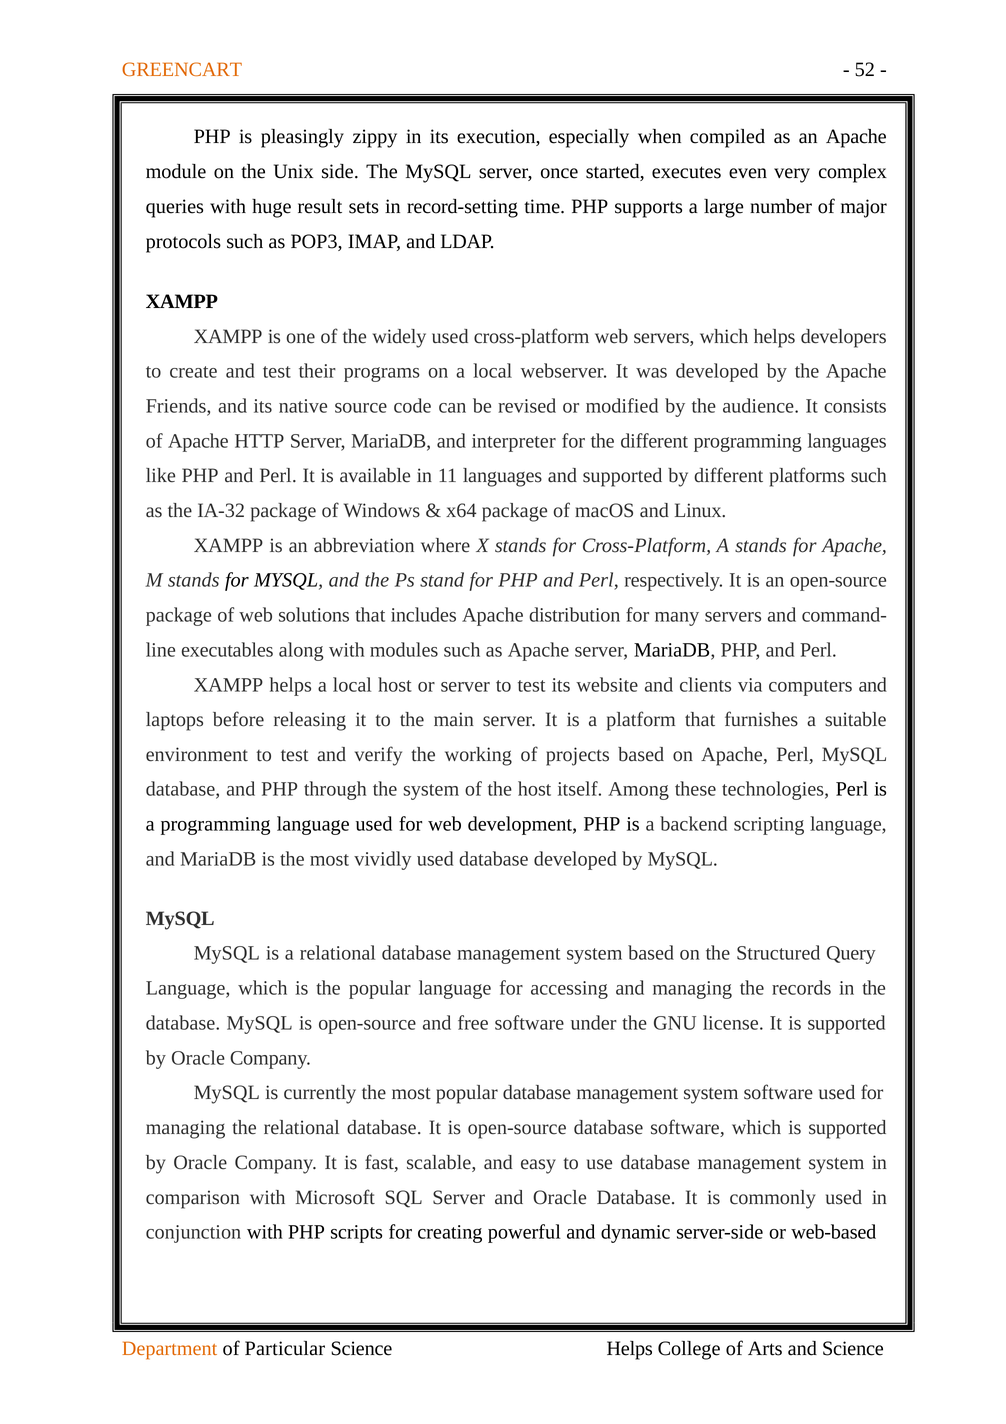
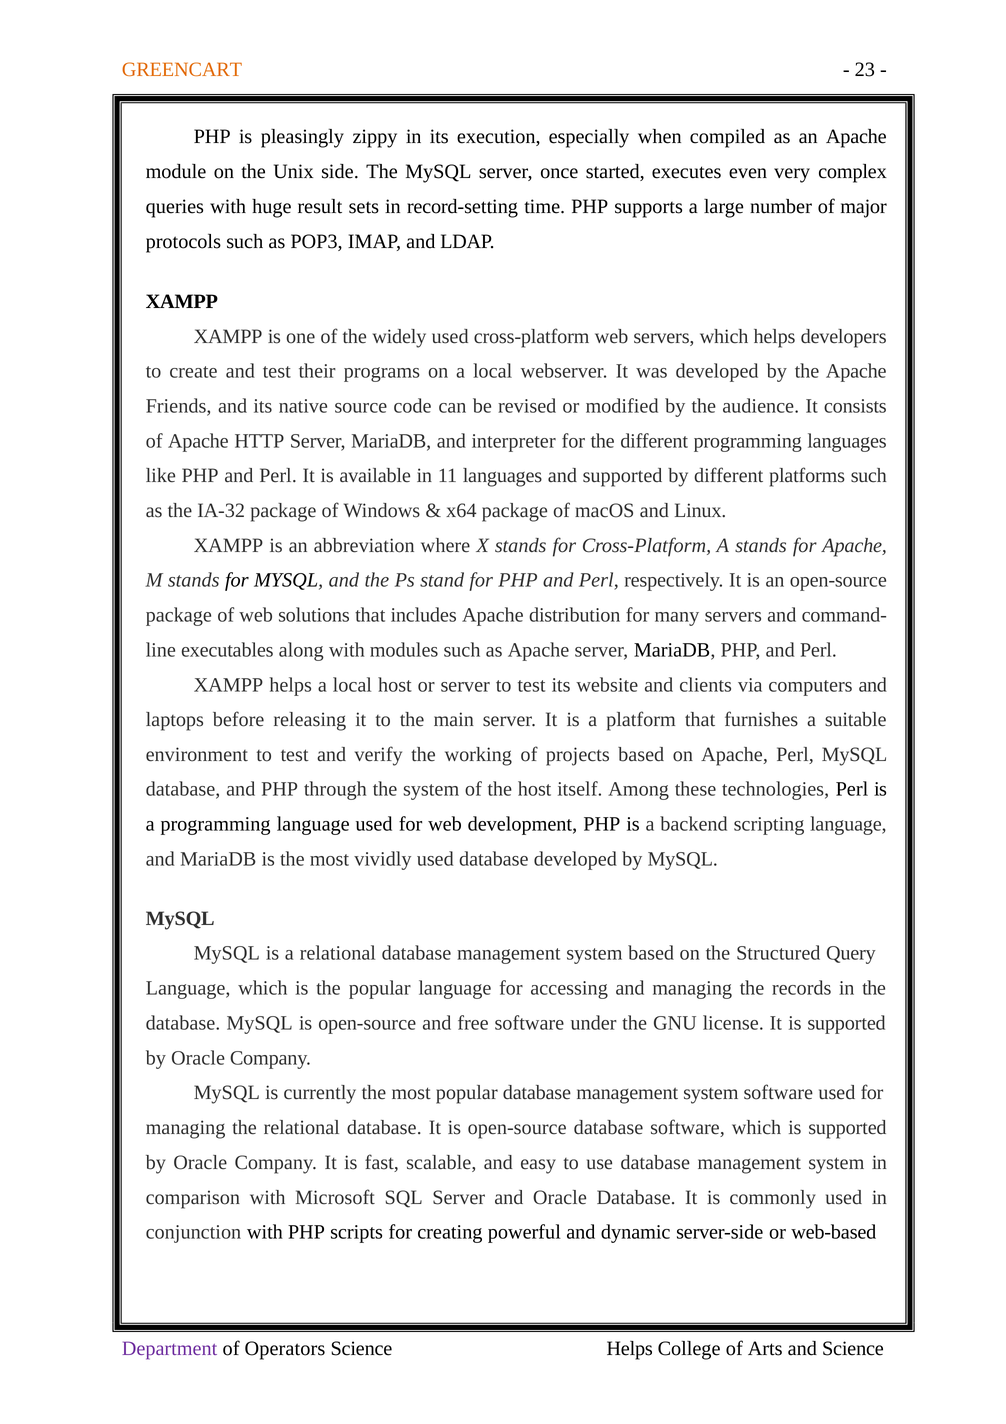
52: 52 -> 23
Department colour: orange -> purple
Particular: Particular -> Operators
